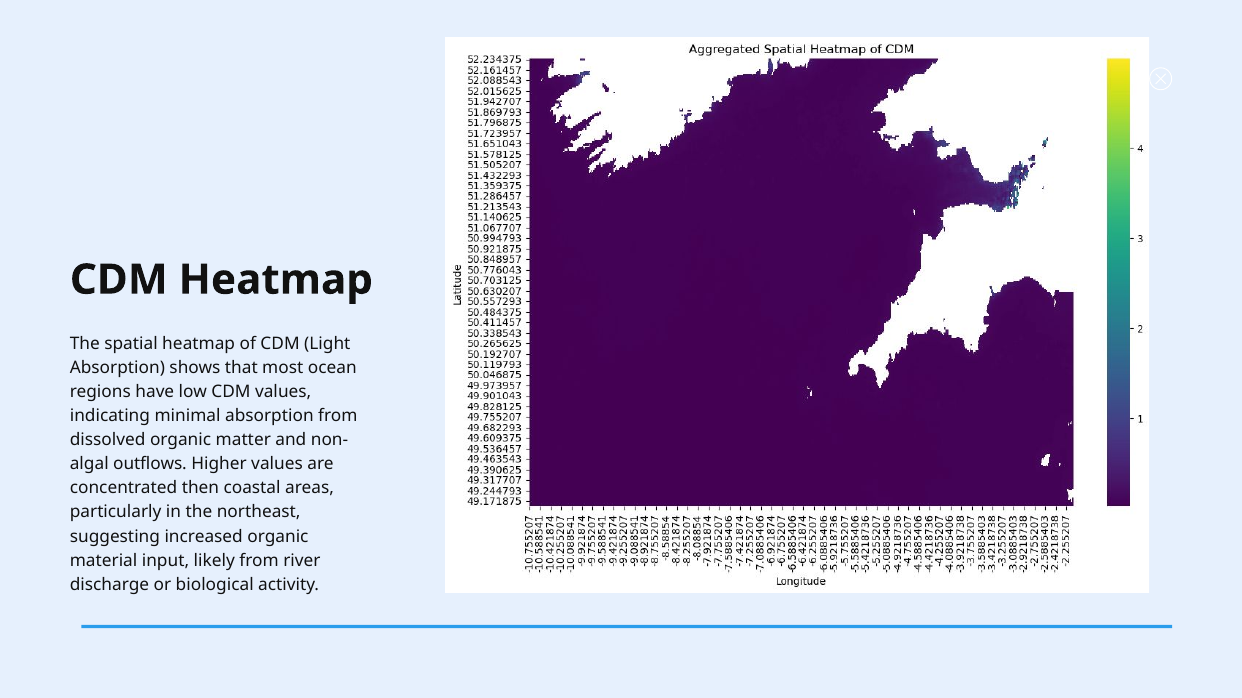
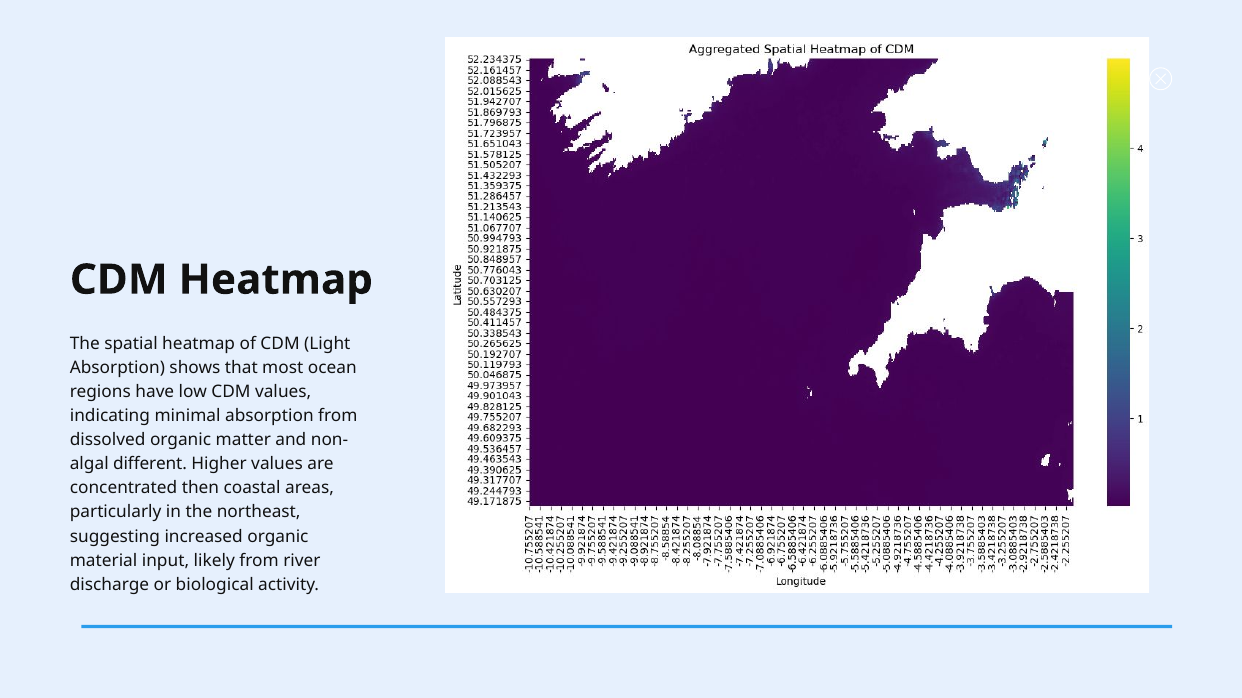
outflows: outflows -> different
